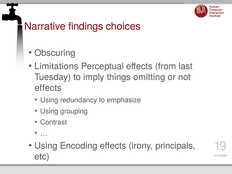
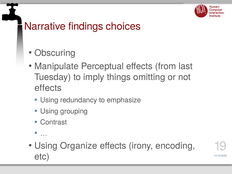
Limitations: Limitations -> Manipulate
Encoding: Encoding -> Organize
principals: principals -> encoding
